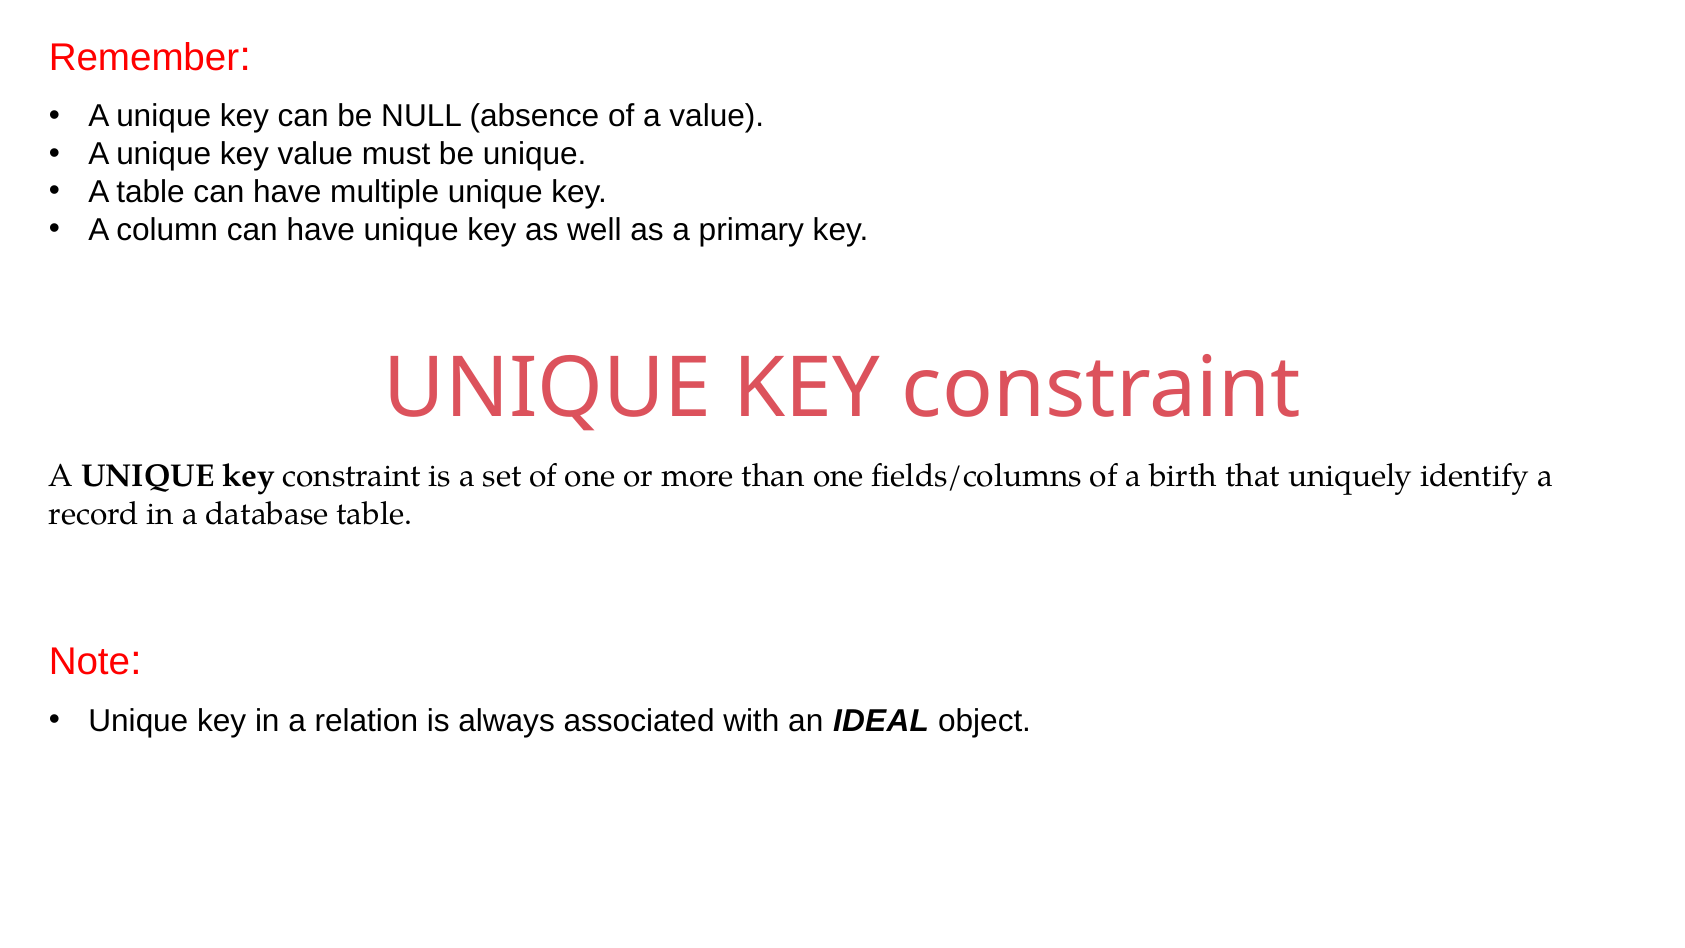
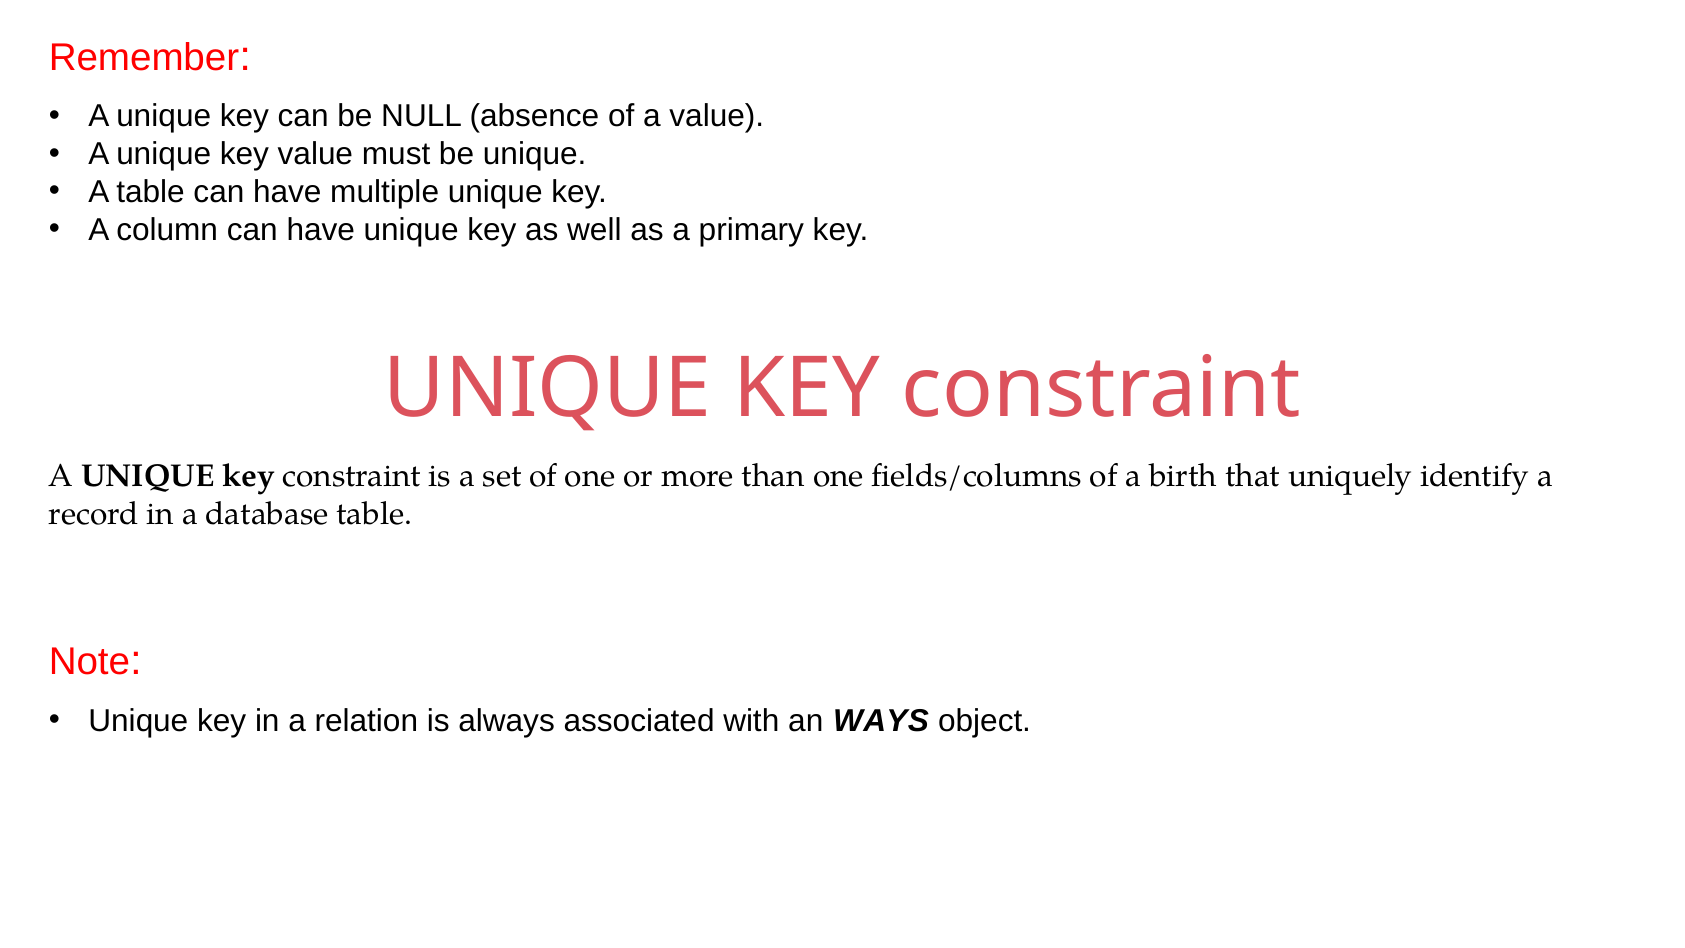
IDEAL: IDEAL -> WAYS
